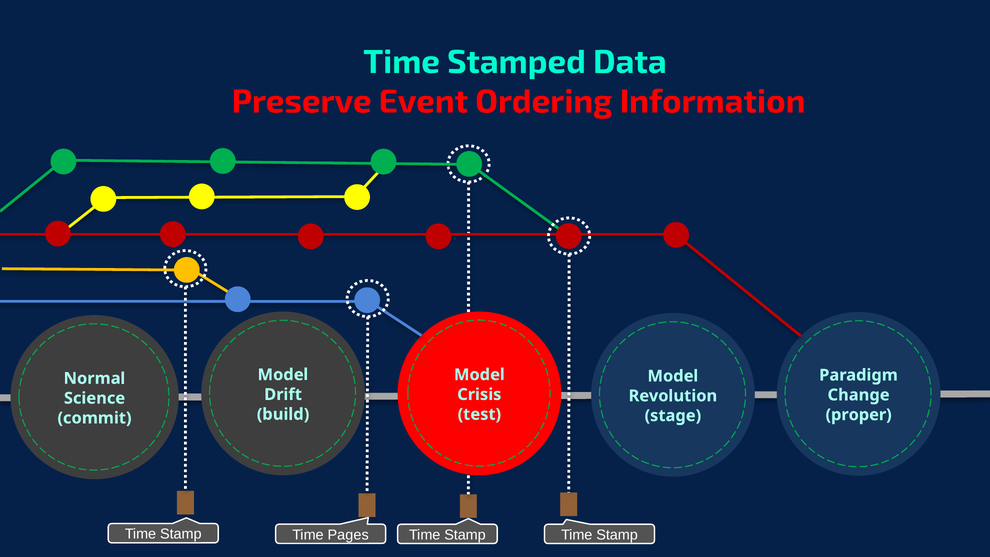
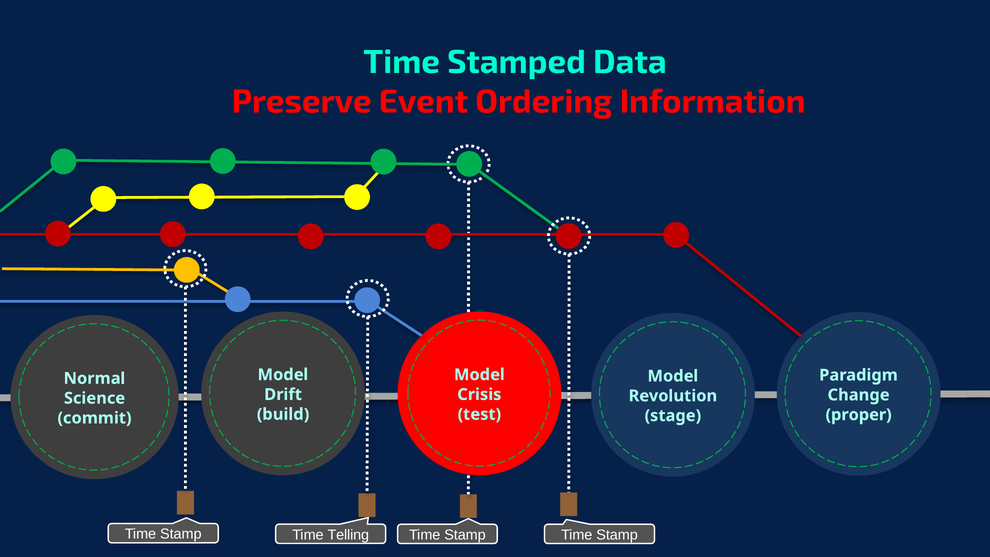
Pages: Pages -> Telling
